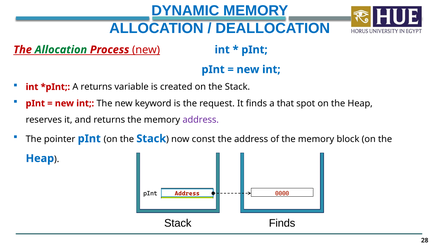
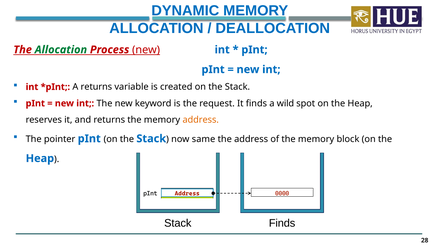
that: that -> wild
address at (201, 120) colour: purple -> orange
const: const -> same
